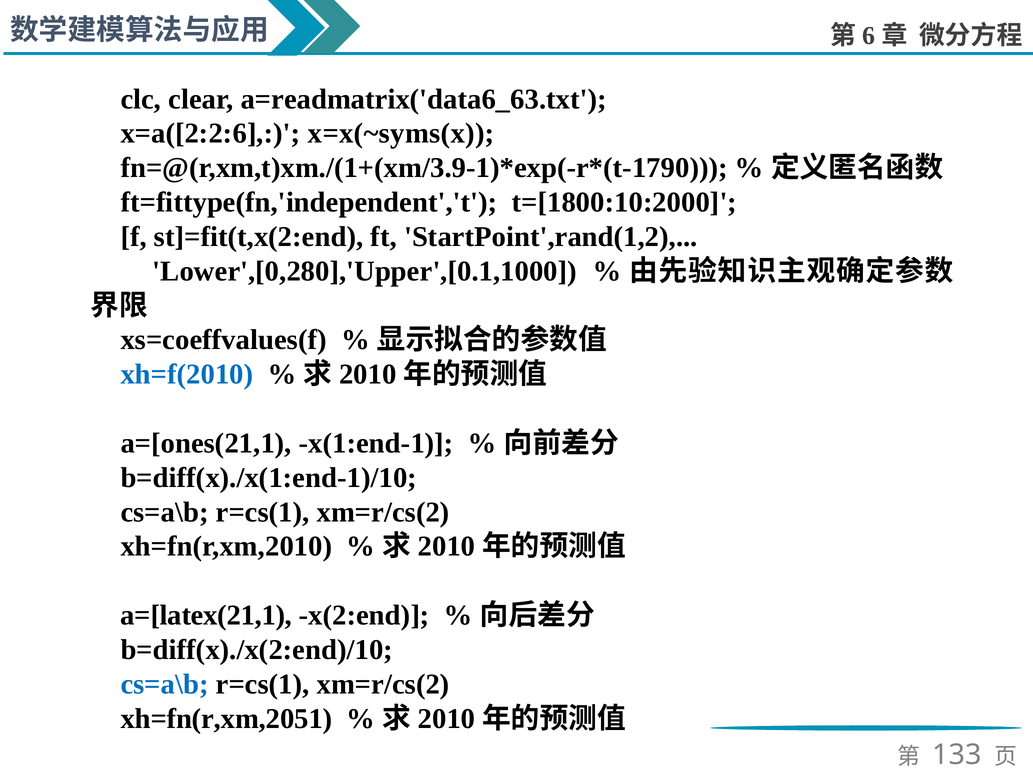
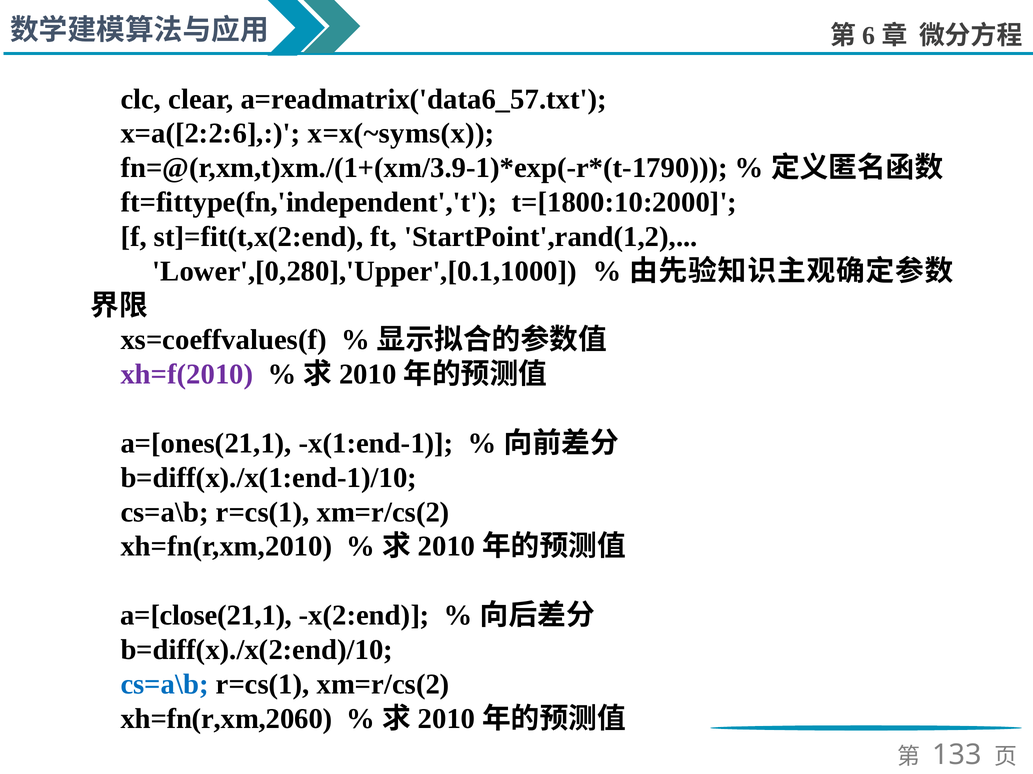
a=readmatrix('data6_63.txt: a=readmatrix('data6_63.txt -> a=readmatrix('data6_57.txt
xh=f(2010 colour: blue -> purple
a=[latex(21,1: a=[latex(21,1 -> a=[close(21,1
xh=fn(r,xm,2051: xh=fn(r,xm,2051 -> xh=fn(r,xm,2060
